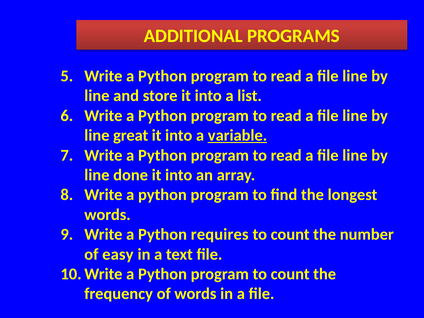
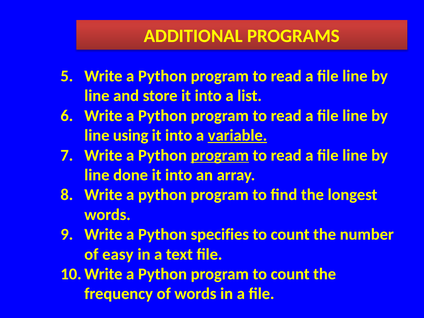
great: great -> using
program at (220, 155) underline: none -> present
requires: requires -> specifies
